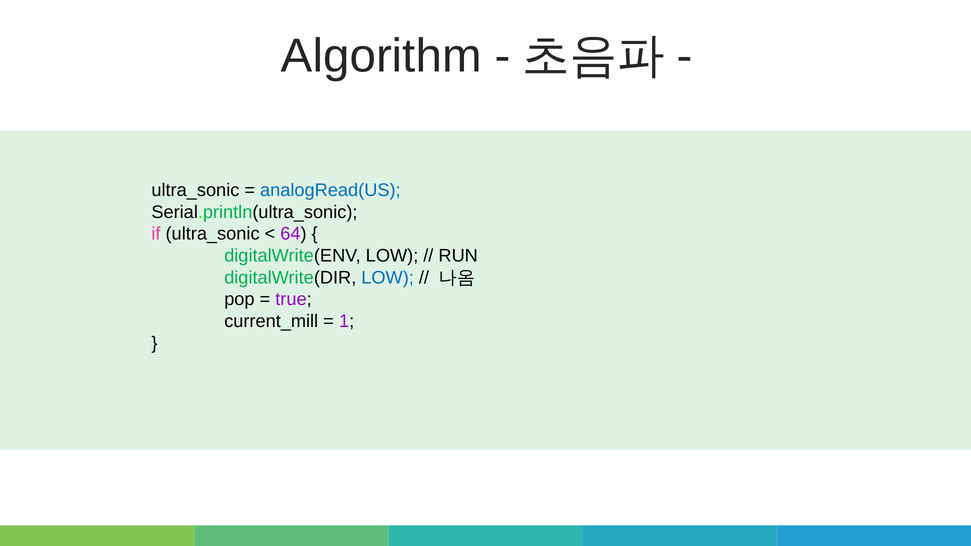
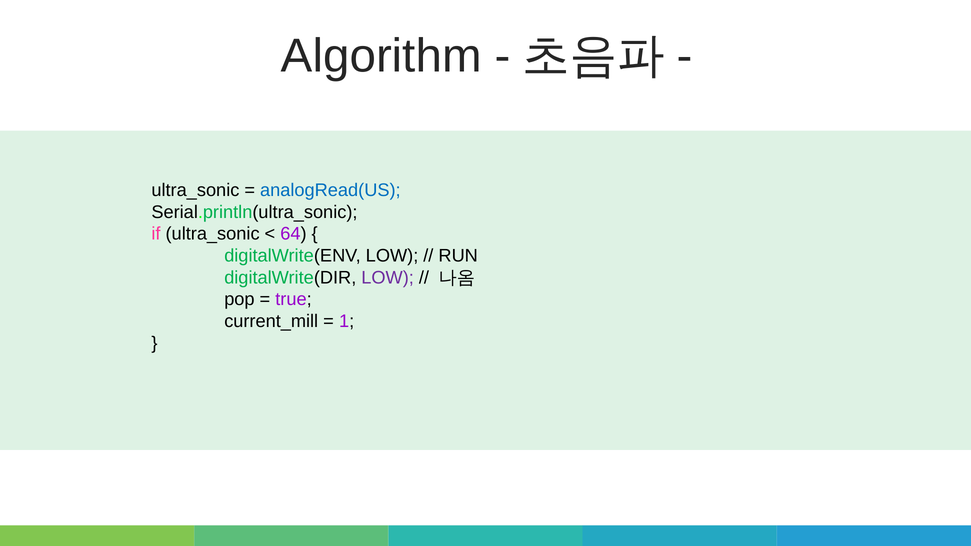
LOW at (388, 278) colour: blue -> purple
